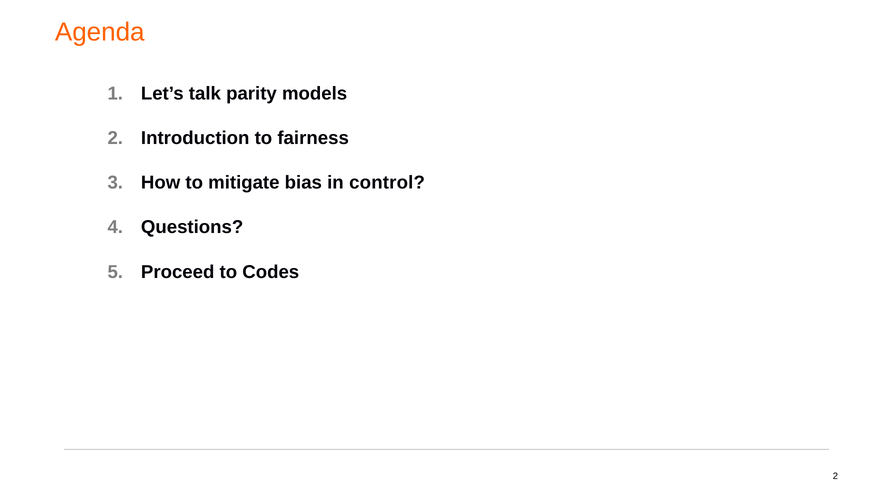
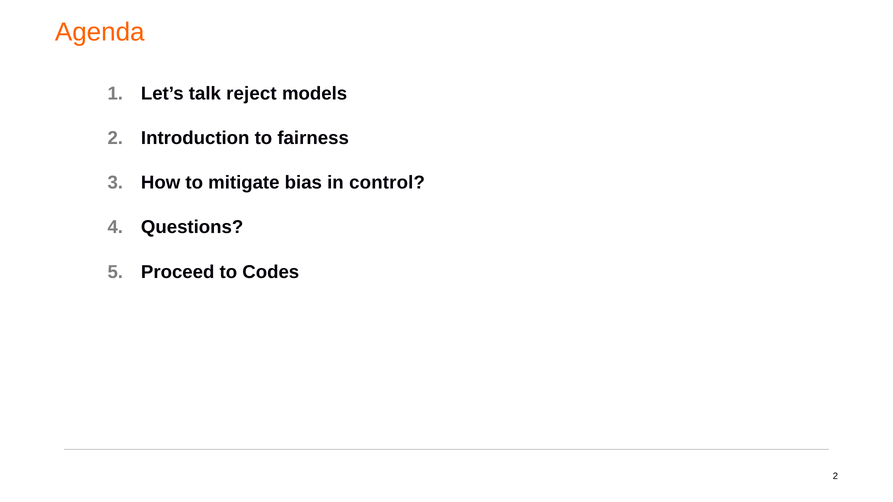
parity: parity -> reject
